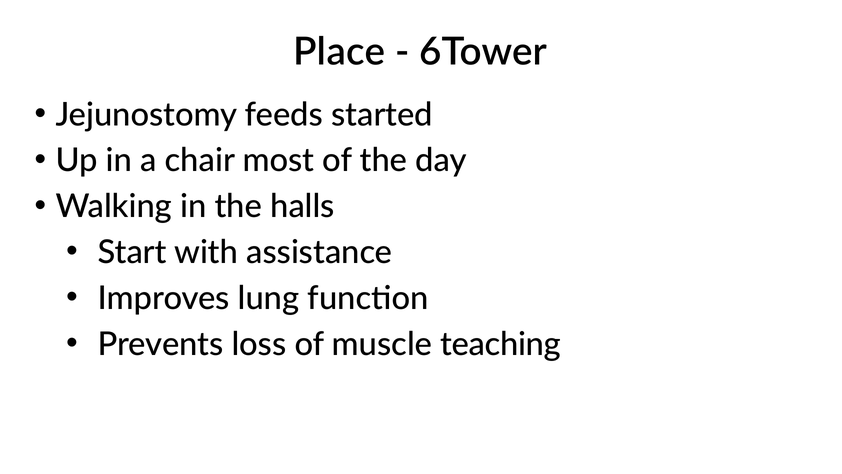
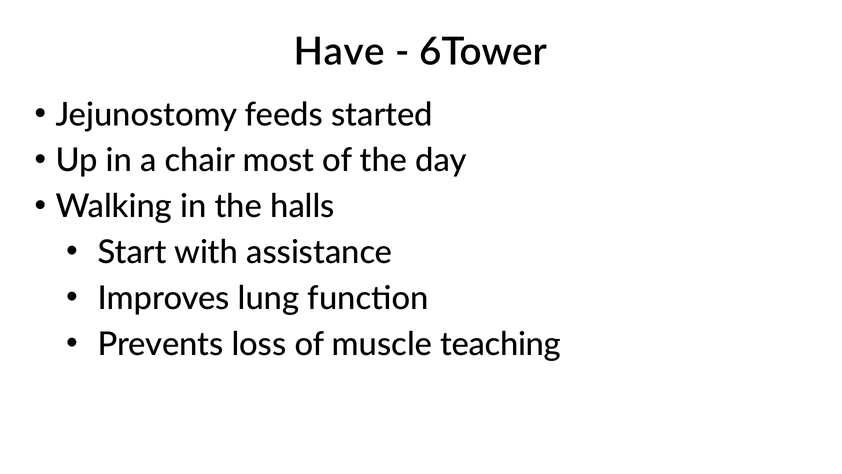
Place: Place -> Have
